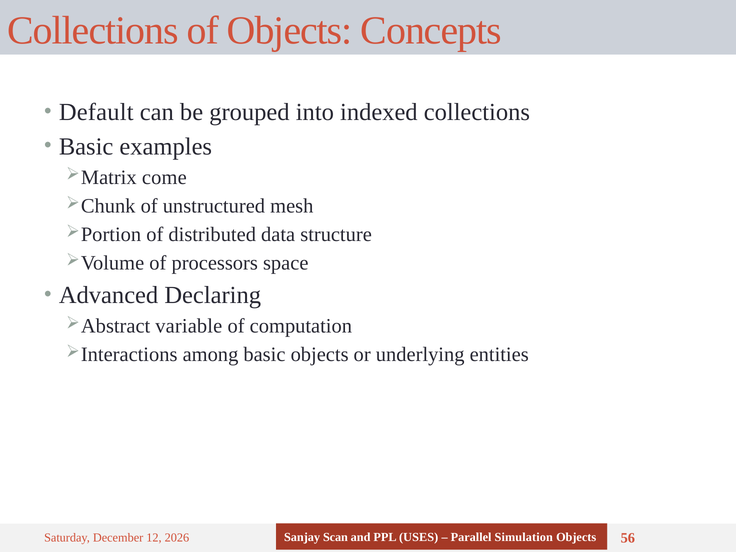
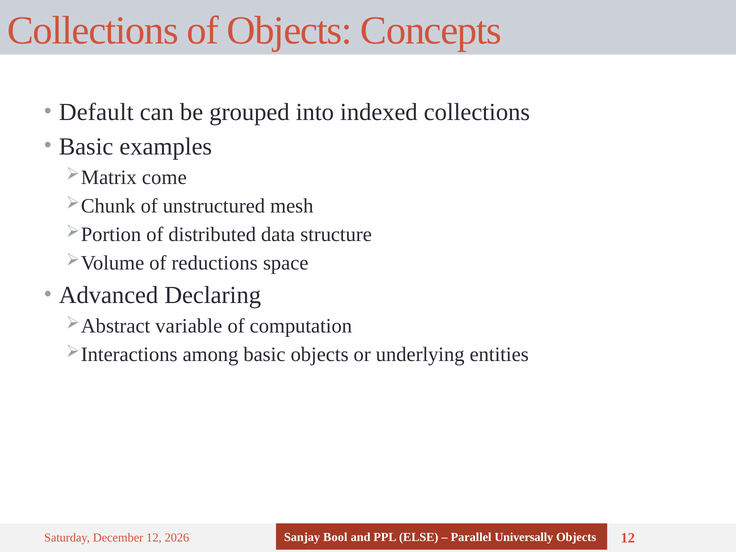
processors: processors -> reductions
Scan: Scan -> Bool
USES: USES -> ELSE
Simulation: Simulation -> Universally
56 at (628, 538): 56 -> 12
